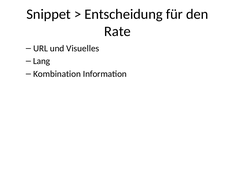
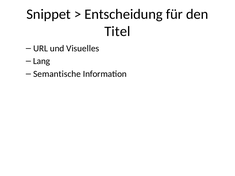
Rate: Rate -> Titel
Kombination: Kombination -> Semantische
